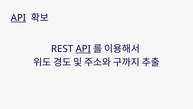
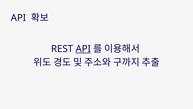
API at (18, 18) underline: present -> none
